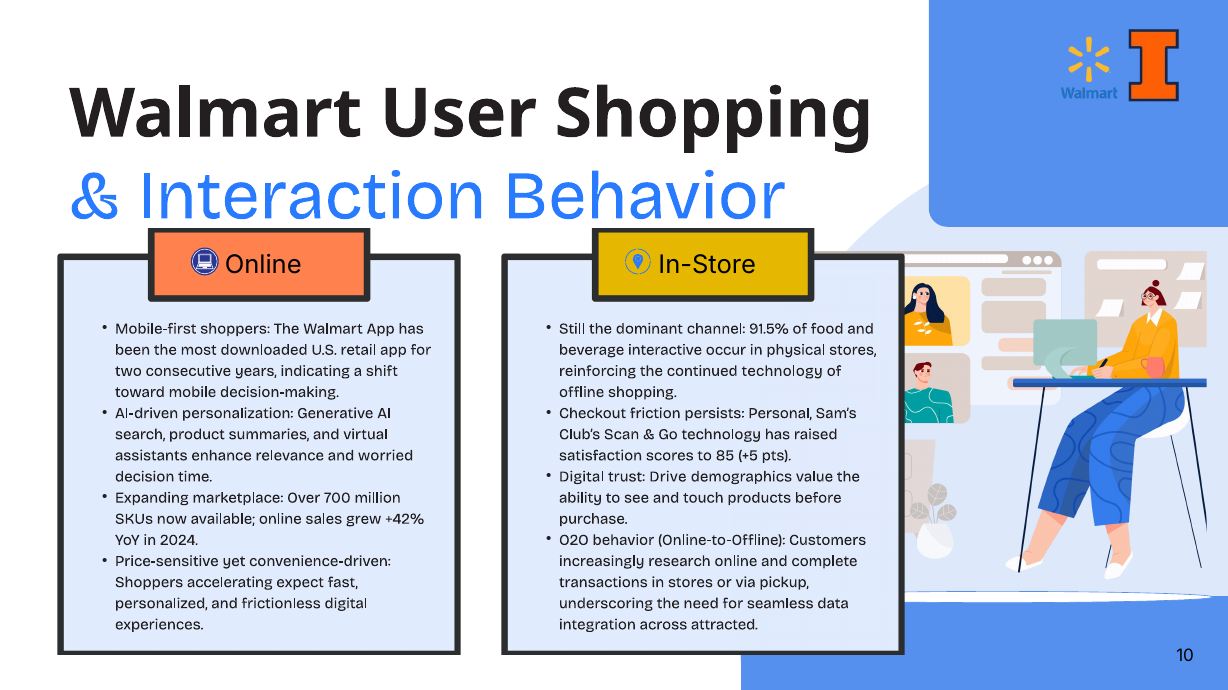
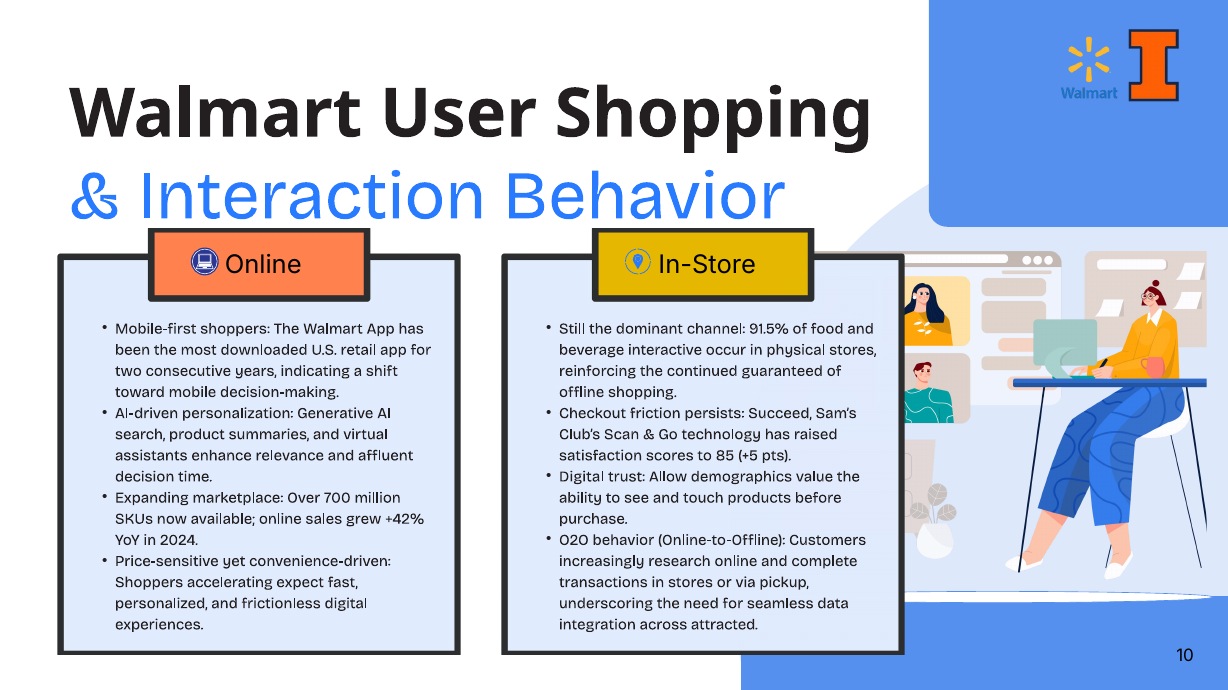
continued technology: technology -> guaranteed
Personal: Personal -> Succeed
worried: worried -> affluent
Drive: Drive -> Allow
